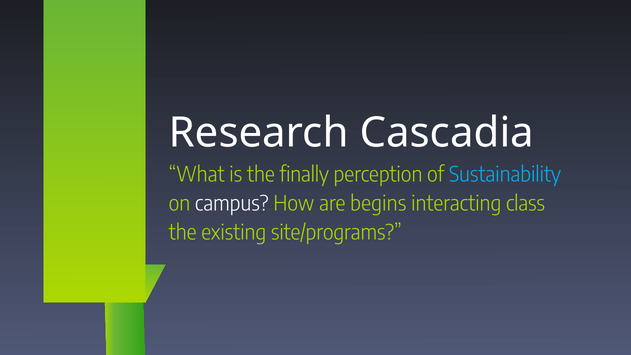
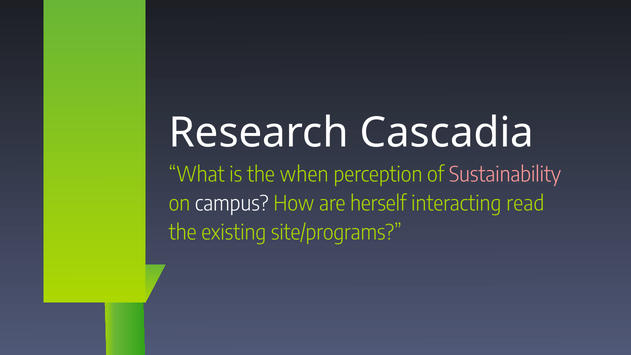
finally: finally -> when
Sustainability colour: light blue -> pink
begins: begins -> herself
class: class -> read
